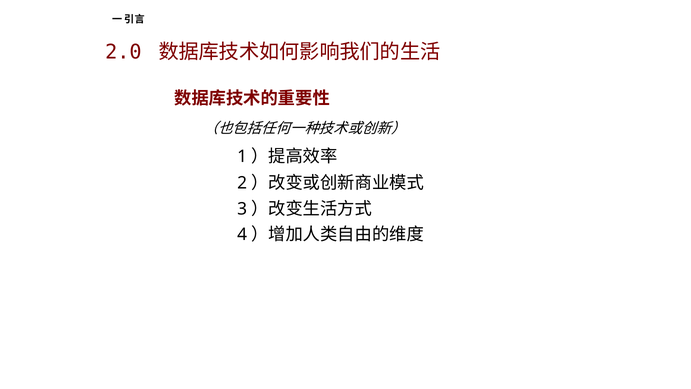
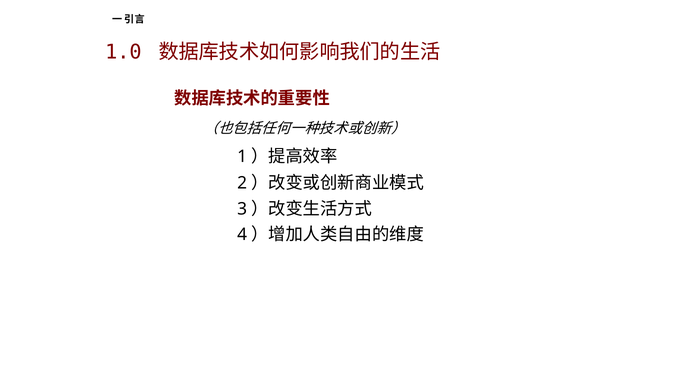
2.0: 2.0 -> 1.0
